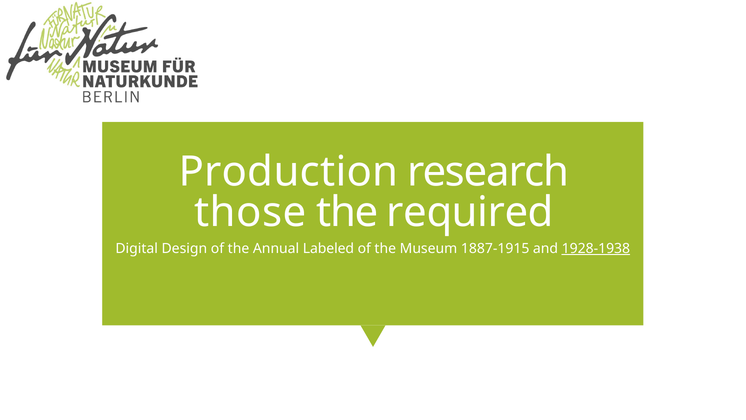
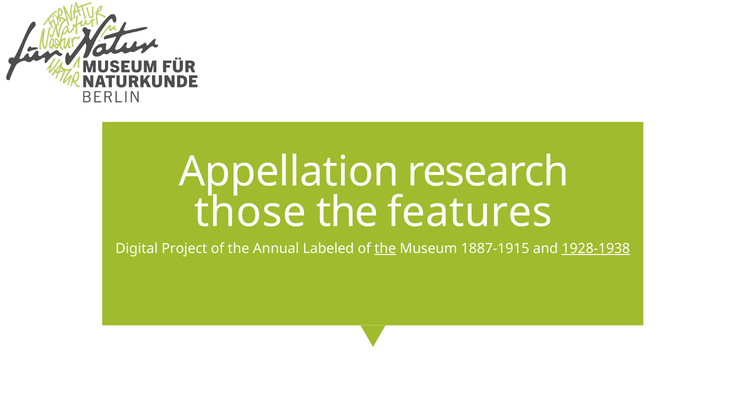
Production: Production -> Appellation
required: required -> features
Design: Design -> Project
the at (385, 248) underline: none -> present
